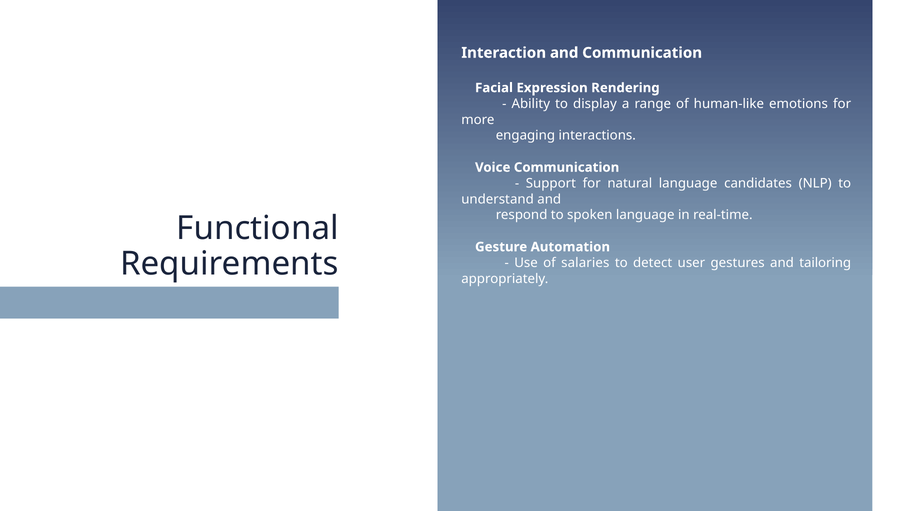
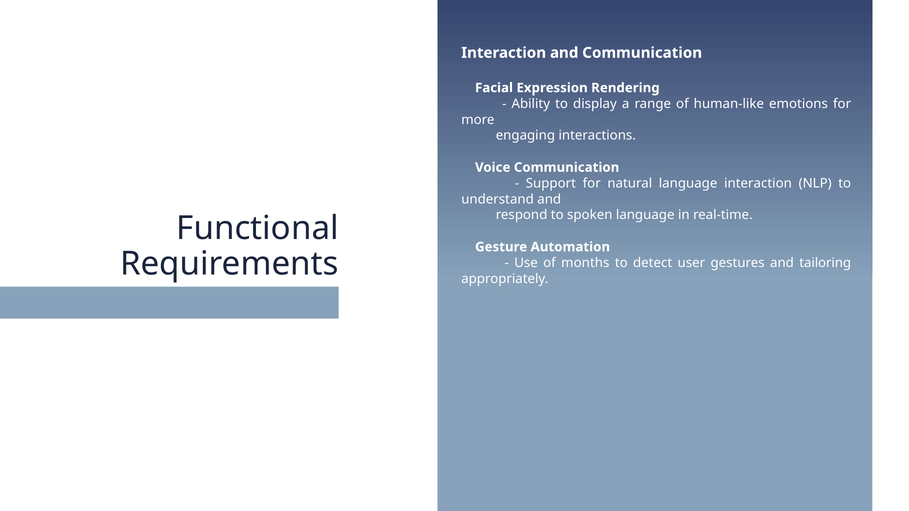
language candidates: candidates -> interaction
salaries: salaries -> months
